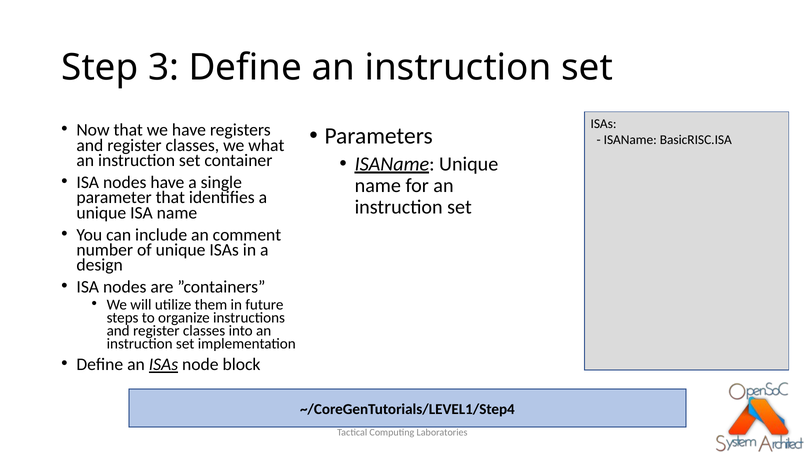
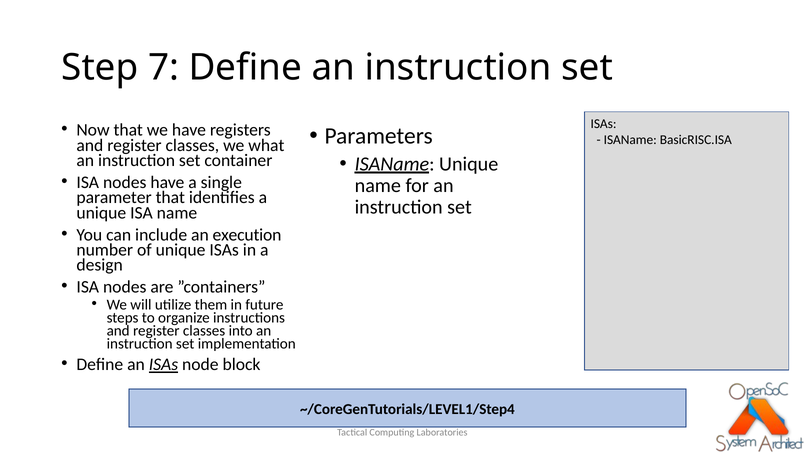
3: 3 -> 7
comment: comment -> execution
